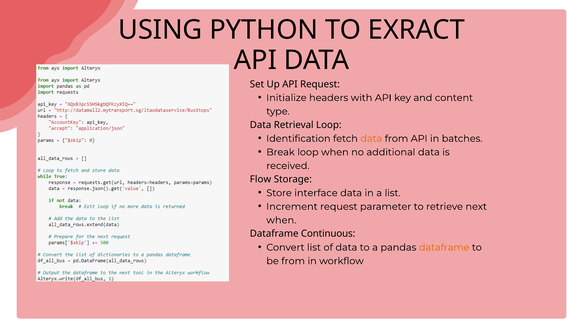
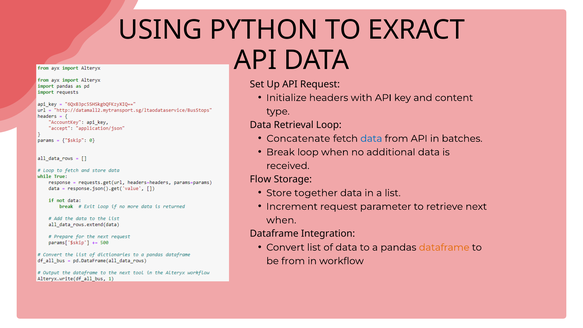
Identification: Identification -> Concatenate
data at (371, 139) colour: orange -> blue
interface: interface -> together
Continuous: Continuous -> Integration
